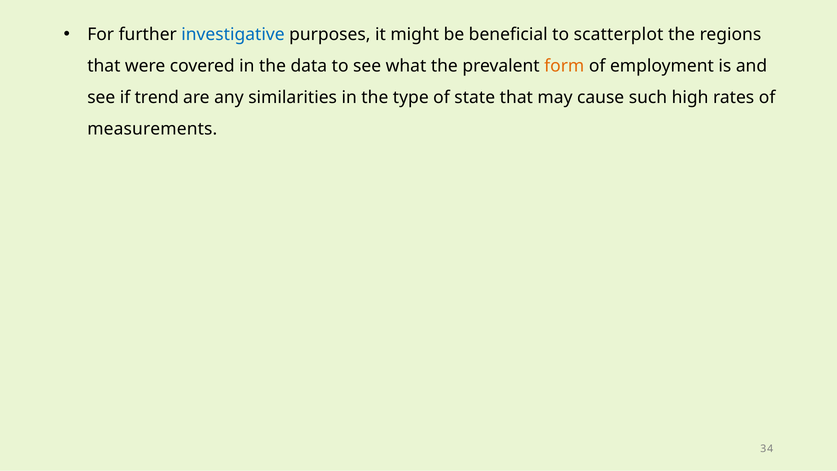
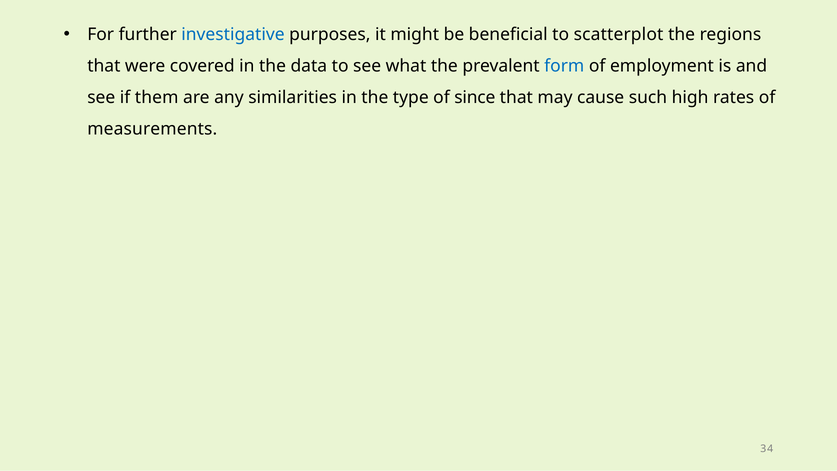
form colour: orange -> blue
trend: trend -> them
state: state -> since
